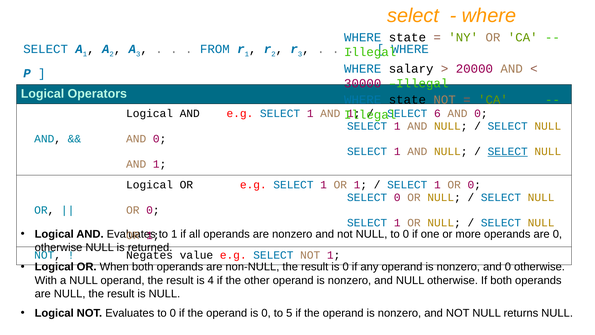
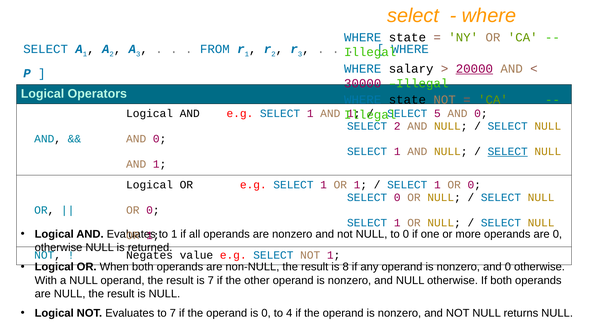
20000 underline: none -> present
6: 6 -> 5
1 at (397, 126): 1 -> 2
result is 0: 0 -> 8
is 4: 4 -> 7
Evaluates to 0: 0 -> 7
5: 5 -> 4
